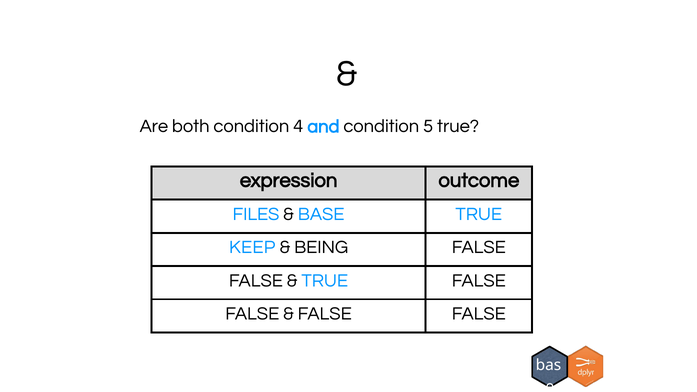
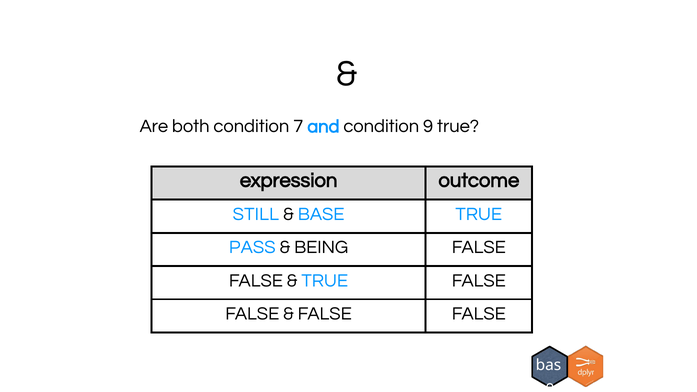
4: 4 -> 7
5: 5 -> 9
FILES: FILES -> STILL
KEEP: KEEP -> PASS
